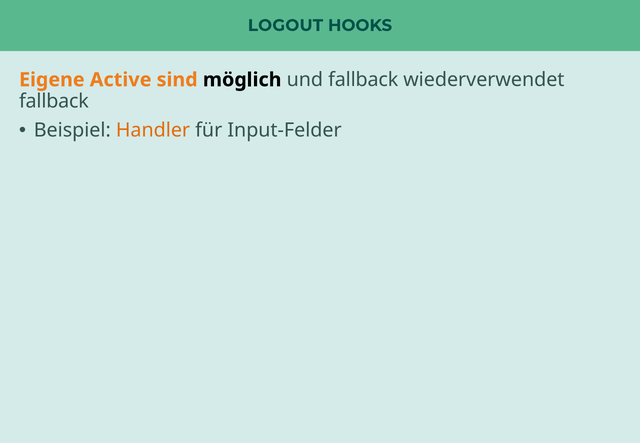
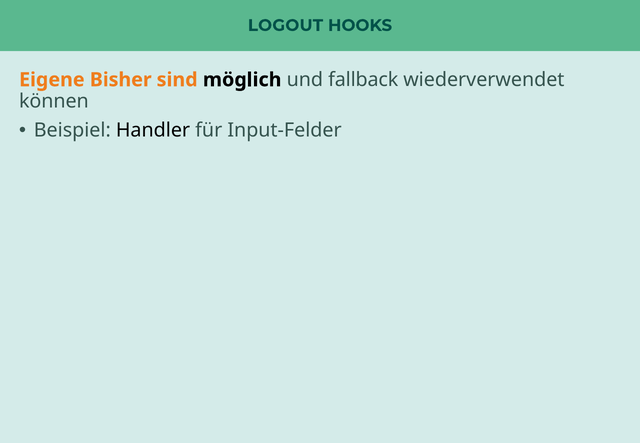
Active: Active -> Bisher
fallback at (54, 101): fallback -> können
Handler colour: orange -> black
